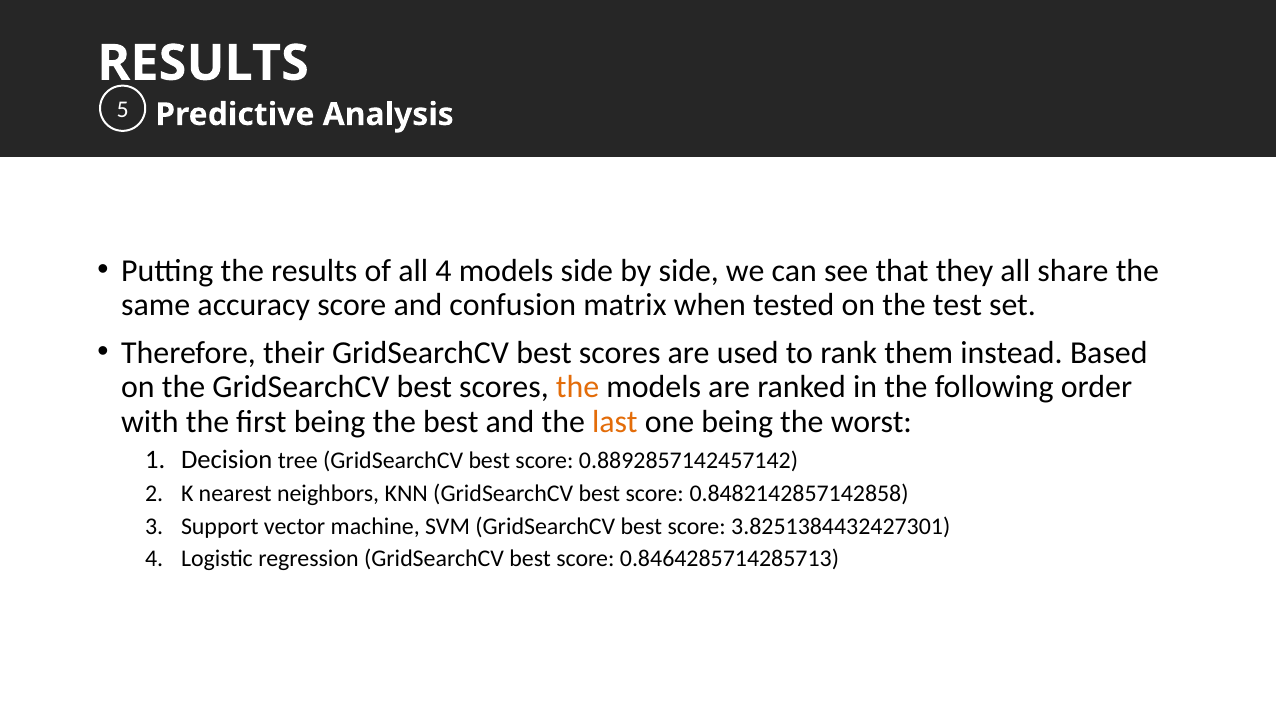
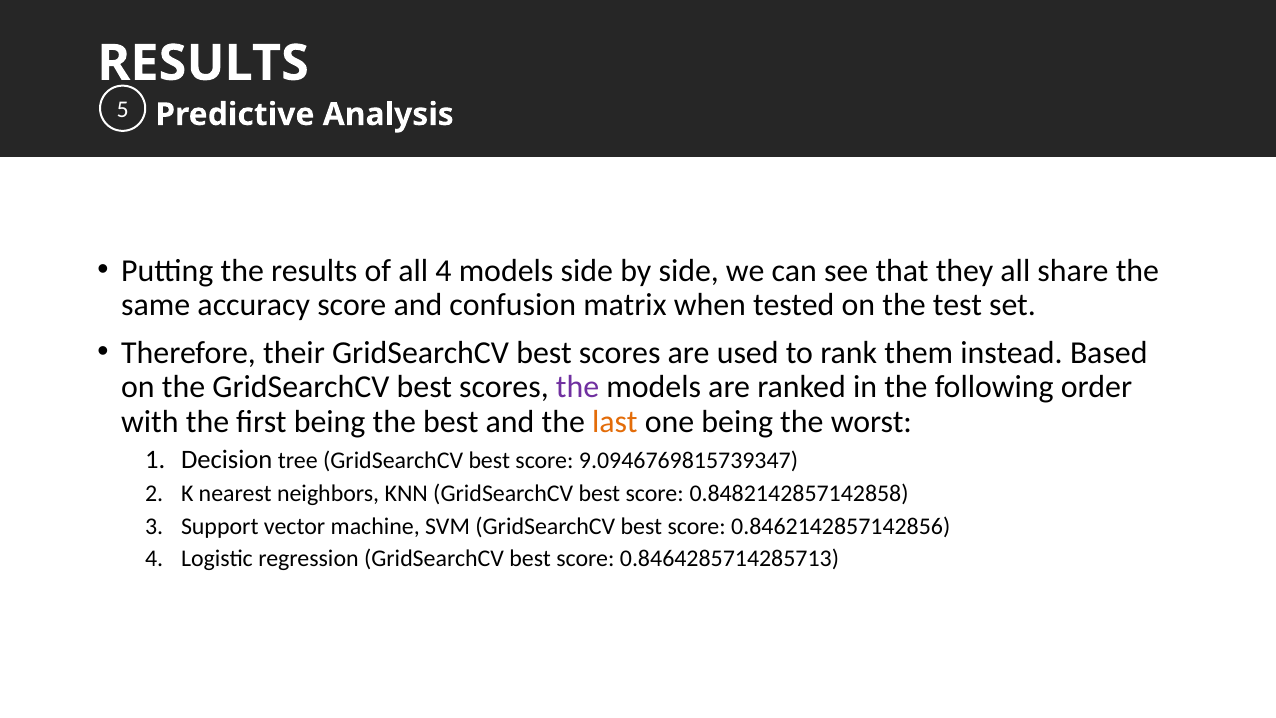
the at (578, 387) colour: orange -> purple
0.8892857142457142: 0.8892857142457142 -> 9.0946769815739347
3.8251384432427301: 3.8251384432427301 -> 0.8462142857142856
